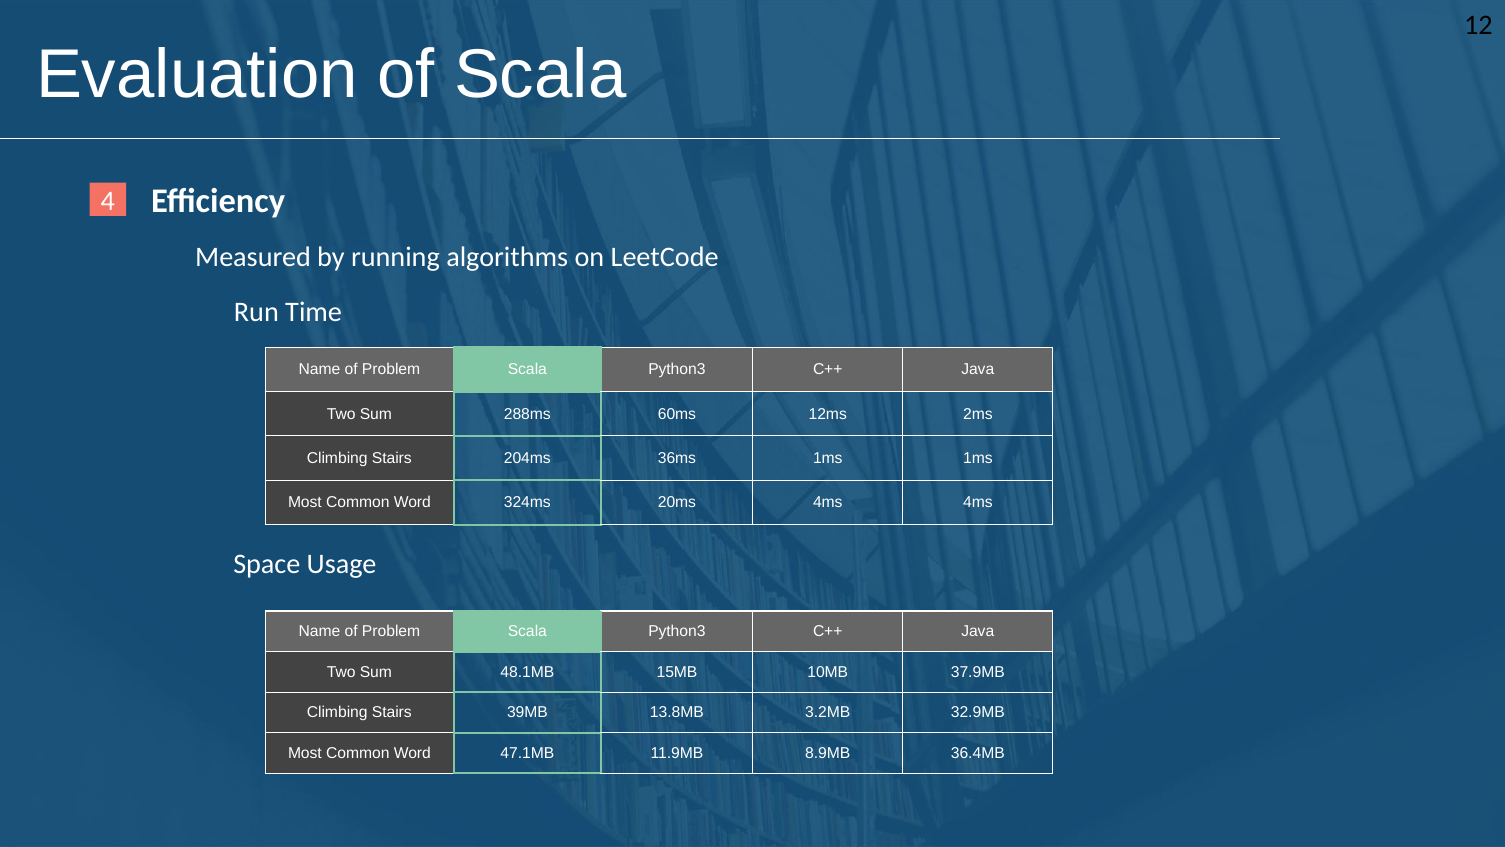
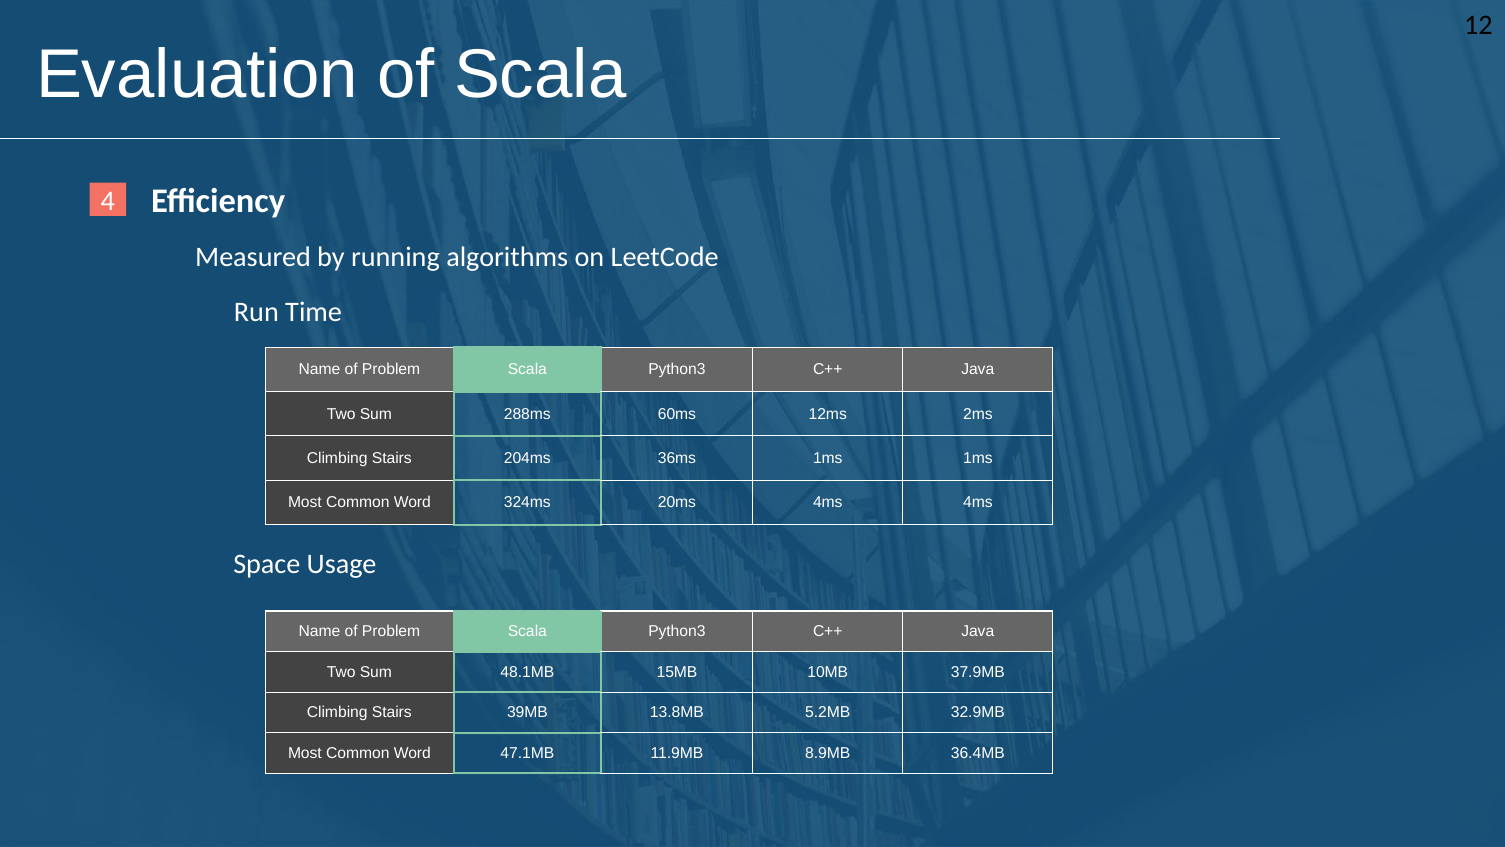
3.2MB: 3.2MB -> 5.2MB
